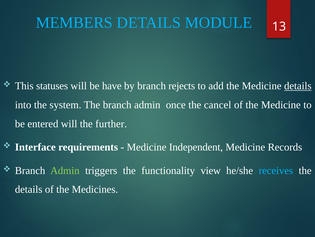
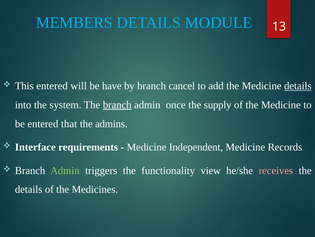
This statuses: statuses -> entered
rejects: rejects -> cancel
branch at (117, 105) underline: none -> present
cancel: cancel -> supply
entered will: will -> that
further: further -> admins
receives colour: light blue -> pink
